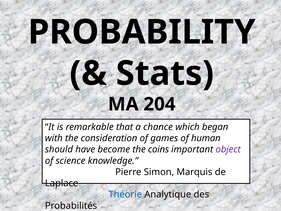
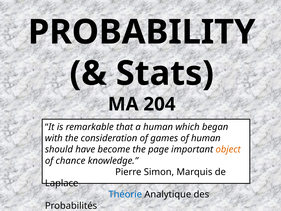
a chance: chance -> human
coins: coins -> page
object colour: purple -> orange
science: science -> chance
